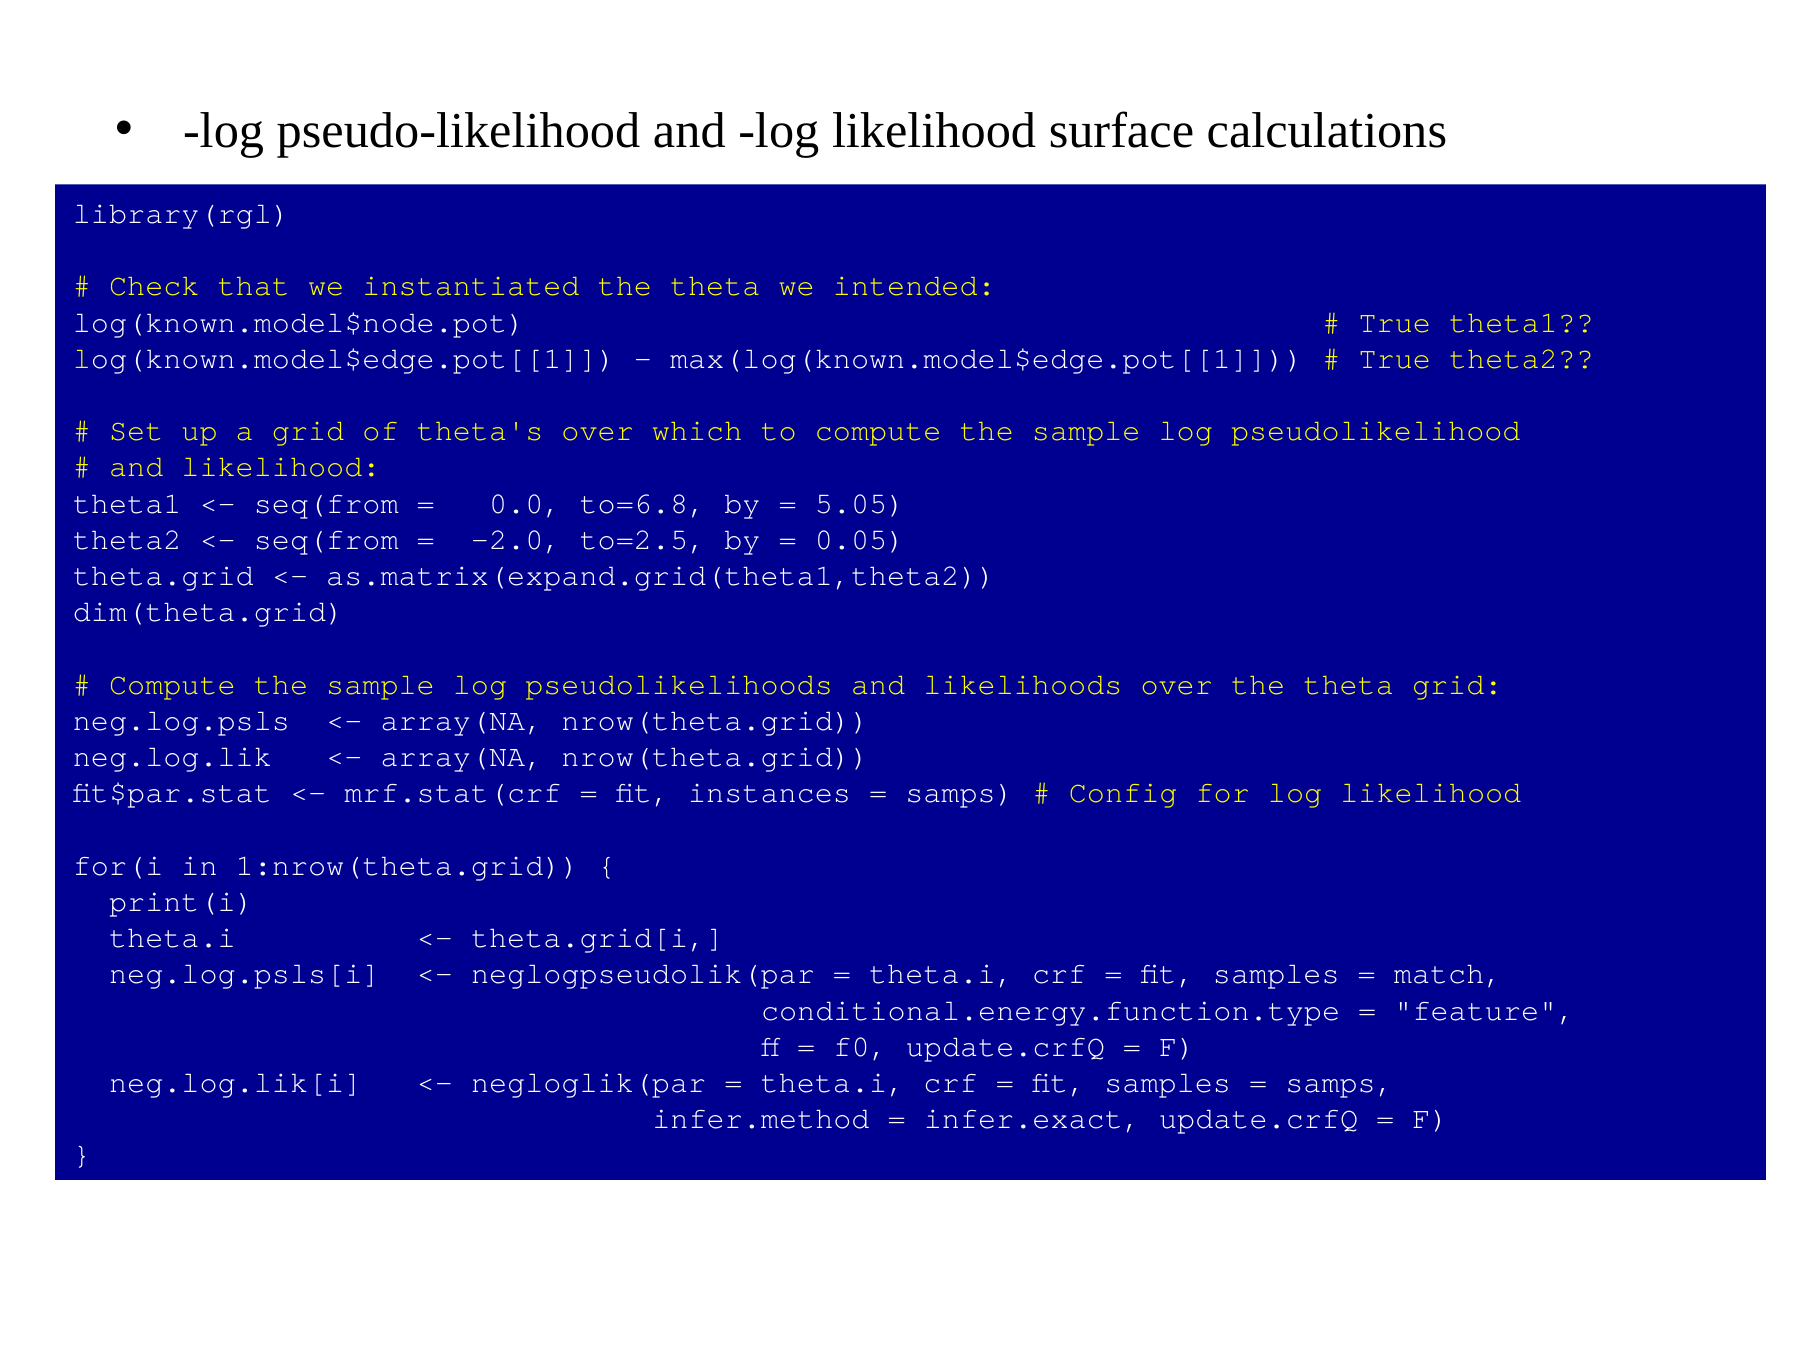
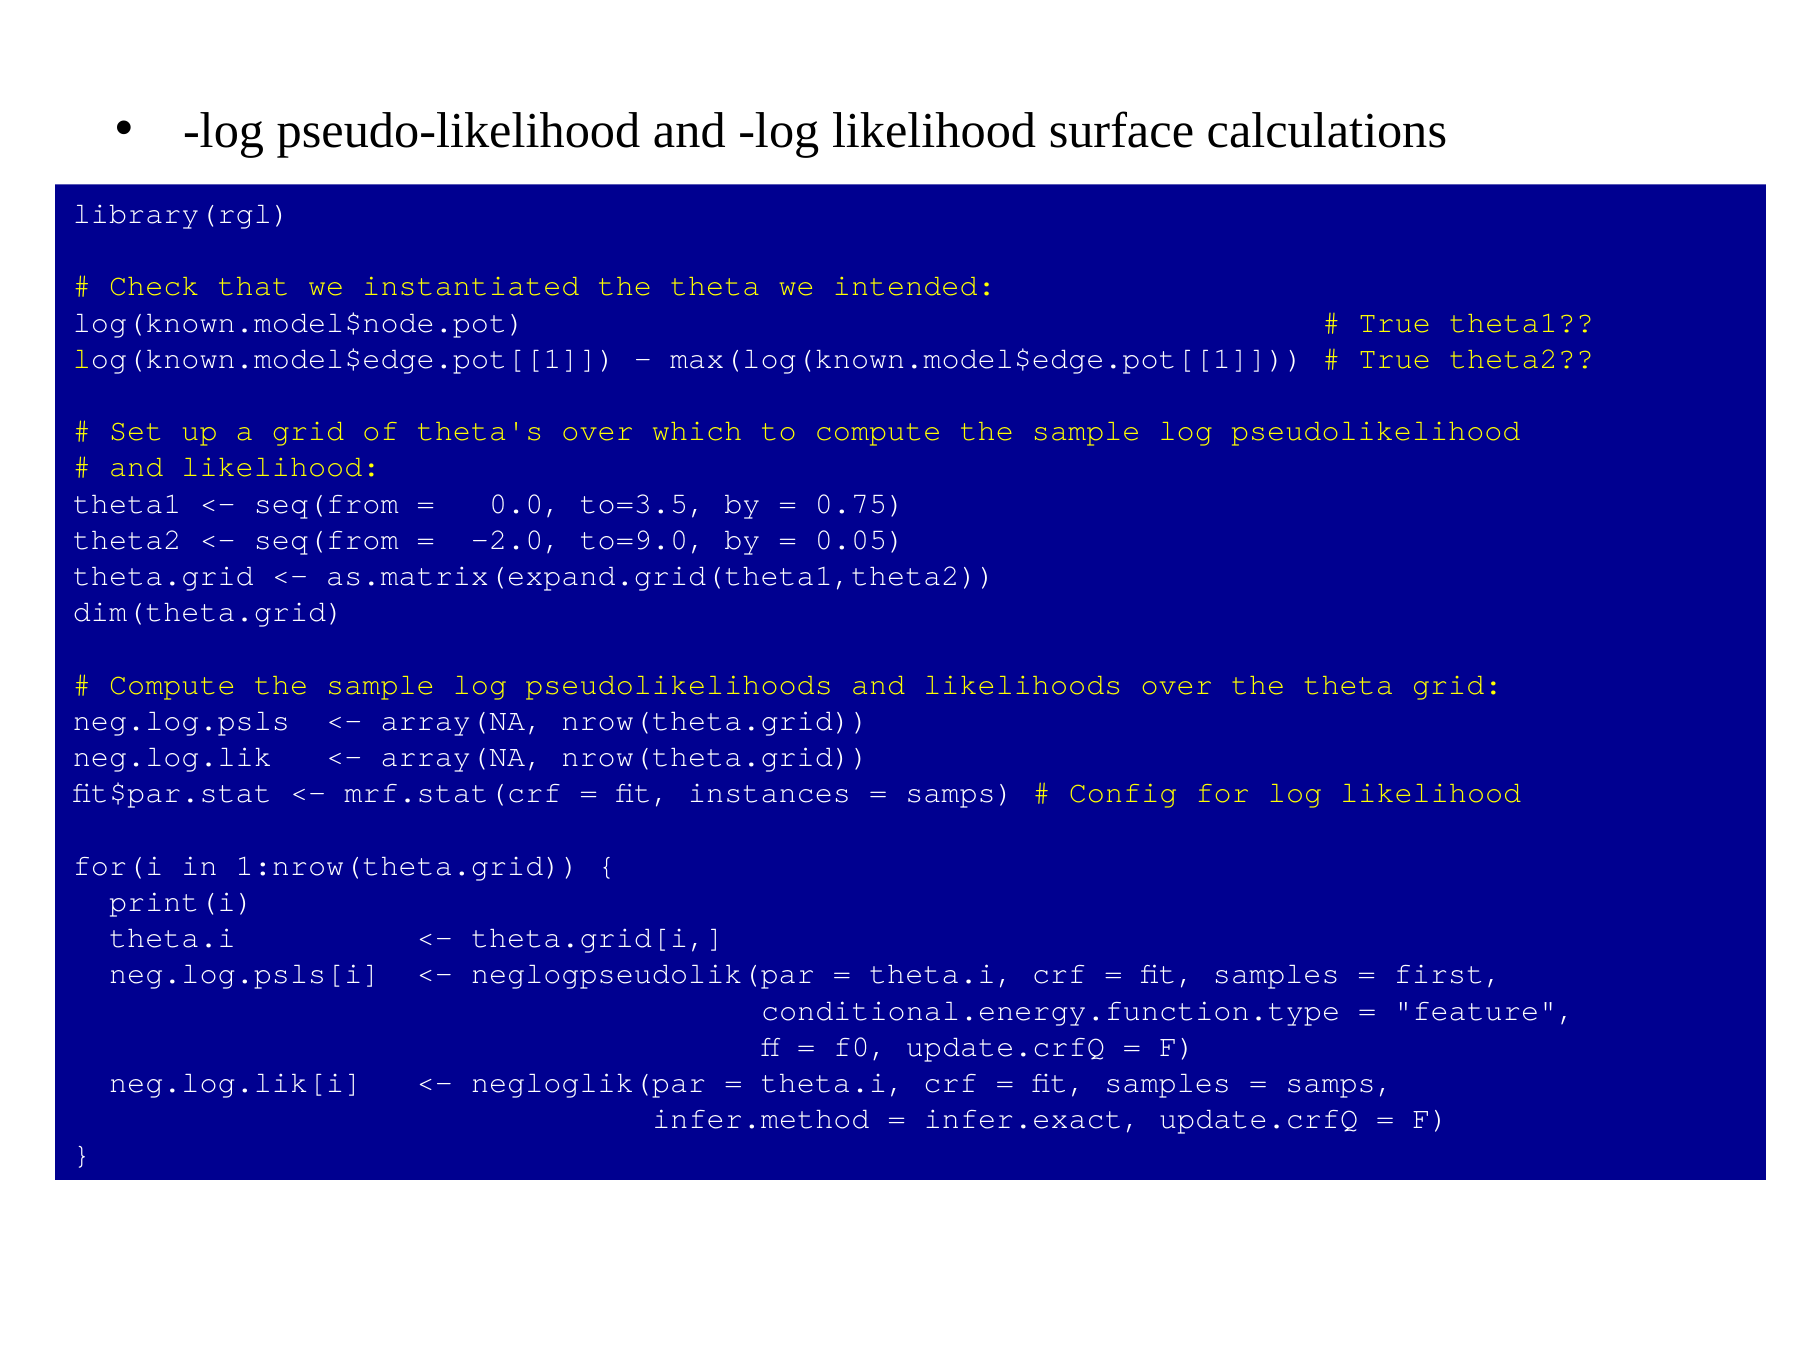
to=6.8: to=6.8 -> to=3.5
5.05: 5.05 -> 0.75
to=2.5: to=2.5 -> to=9.0
match: match -> first
